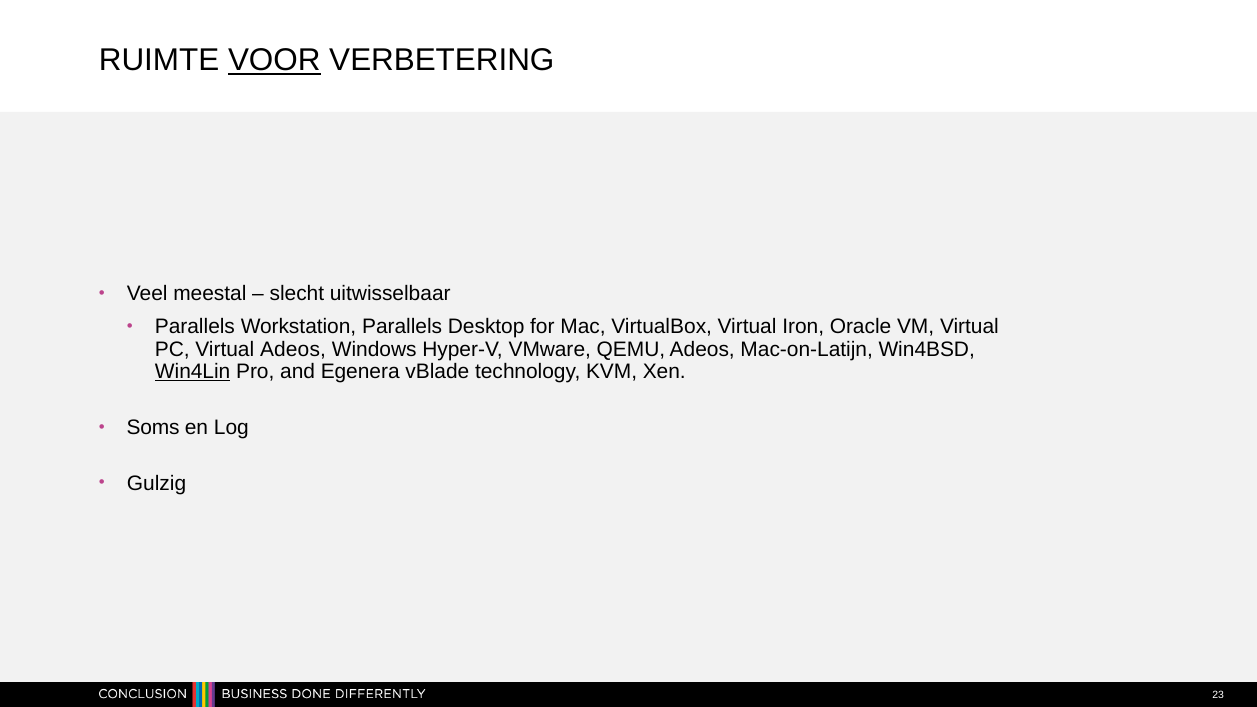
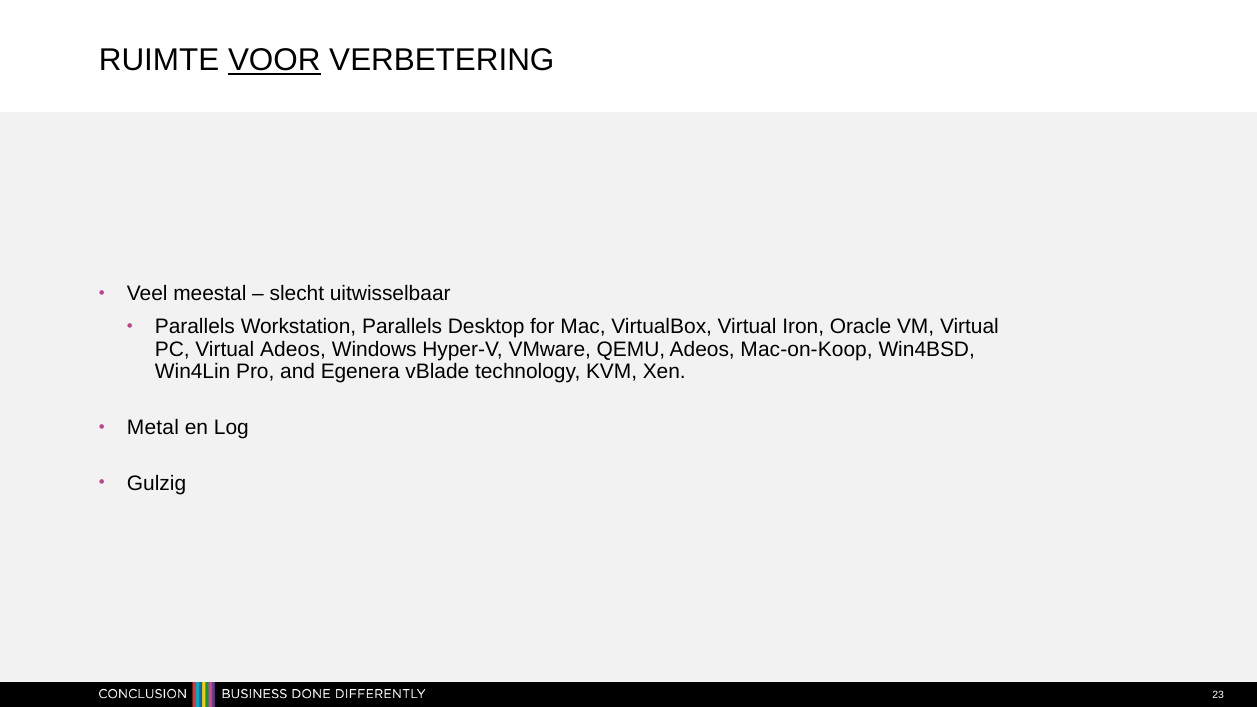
Mac-on-Latijn: Mac-on-Latijn -> Mac-on-Koop
Win4Lin underline: present -> none
Soms: Soms -> Metal
